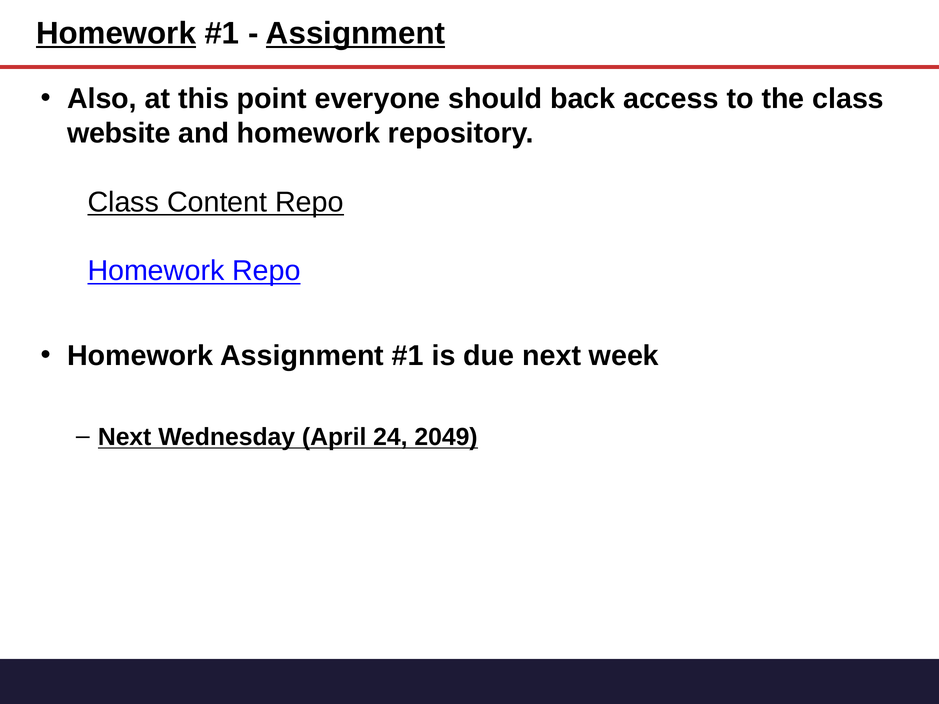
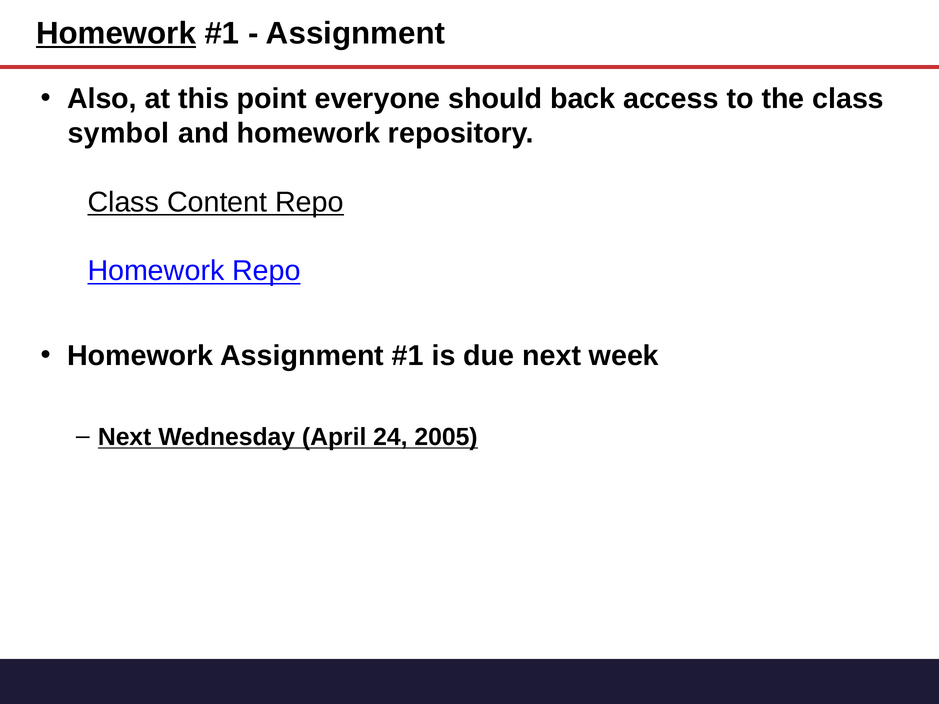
Assignment at (356, 33) underline: present -> none
website: website -> symbol
2049: 2049 -> 2005
